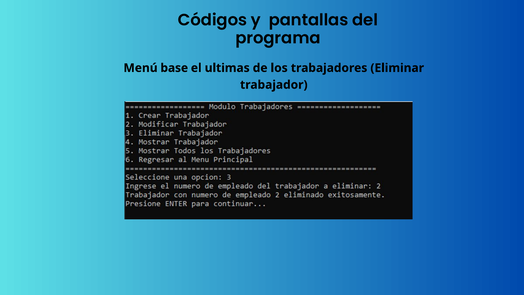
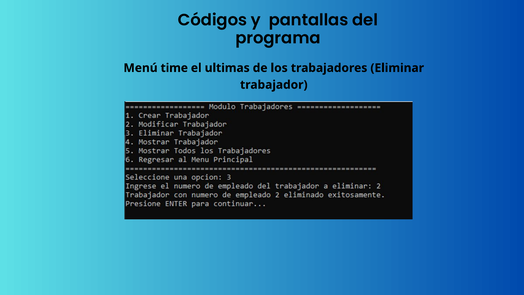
base: base -> time
